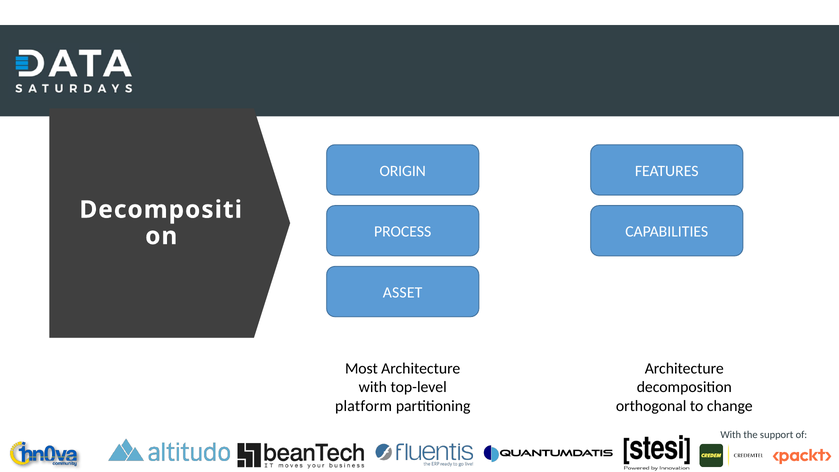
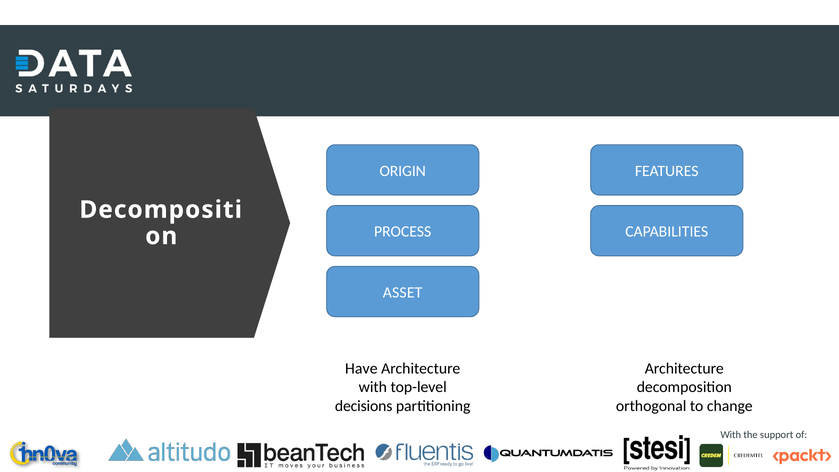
Most: Most -> Have
platform: platform -> decisions
